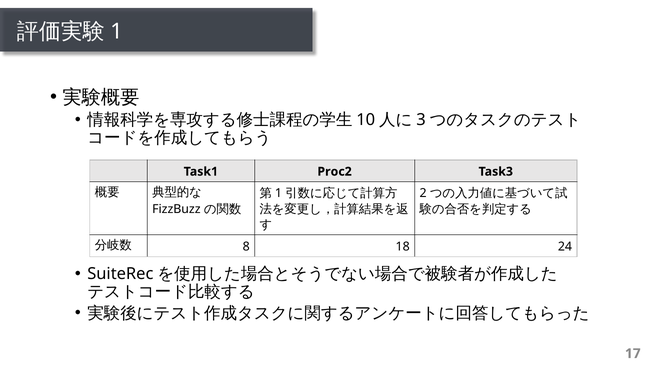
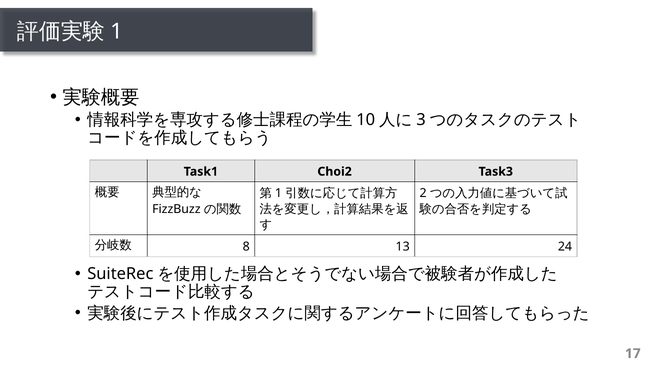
Proc2: Proc2 -> Choi2
18: 18 -> 13
